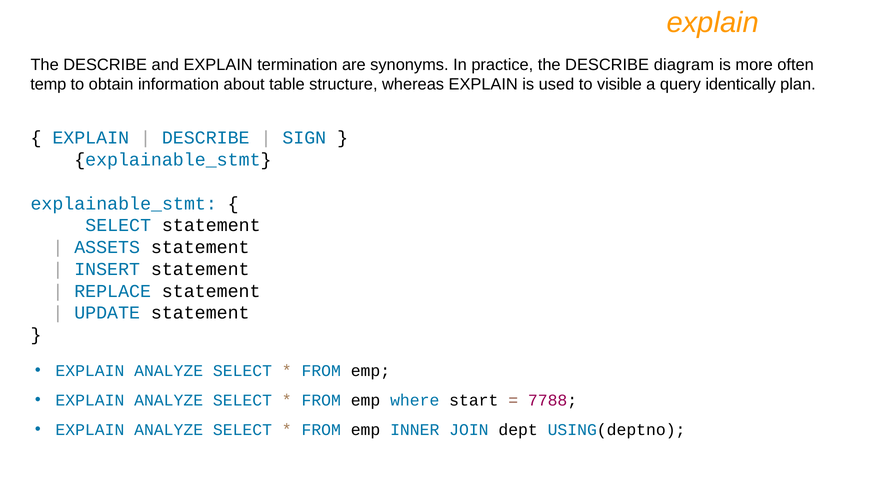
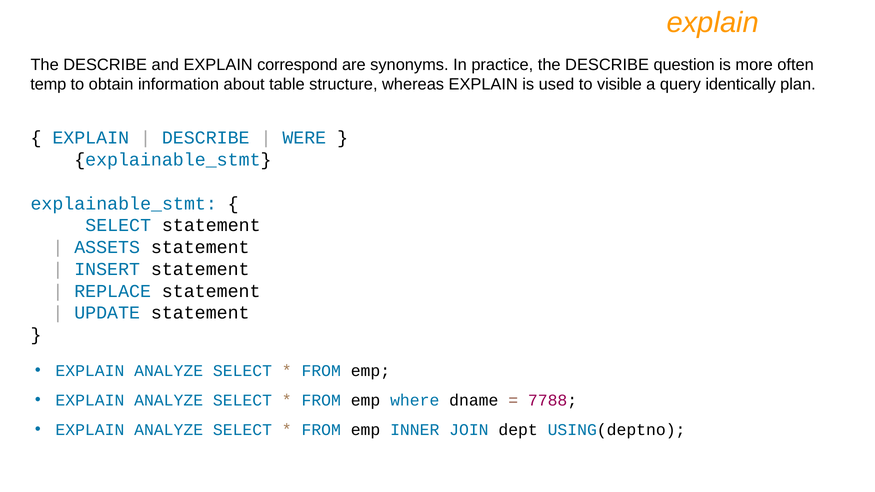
termination: termination -> correspond
diagram: diagram -> question
SIGN: SIGN -> WERE
start: start -> dname
